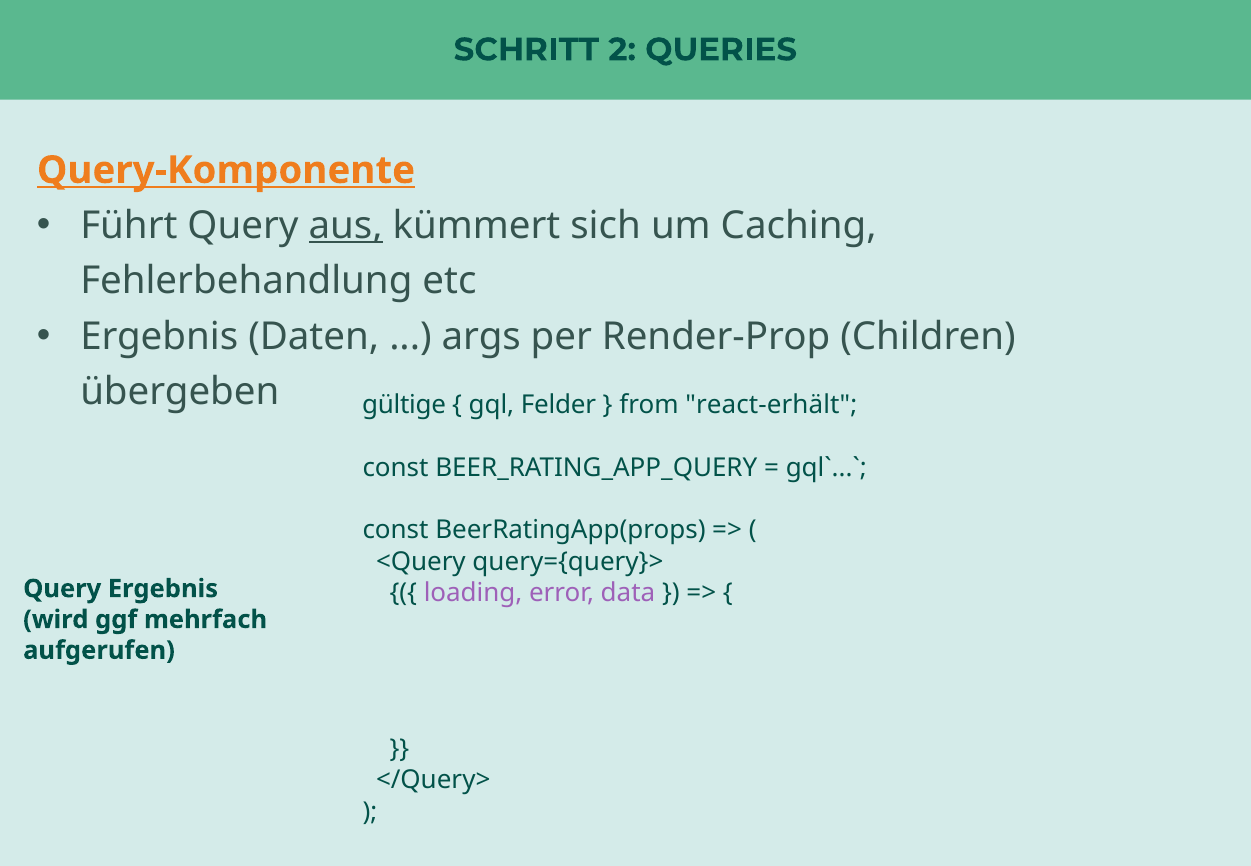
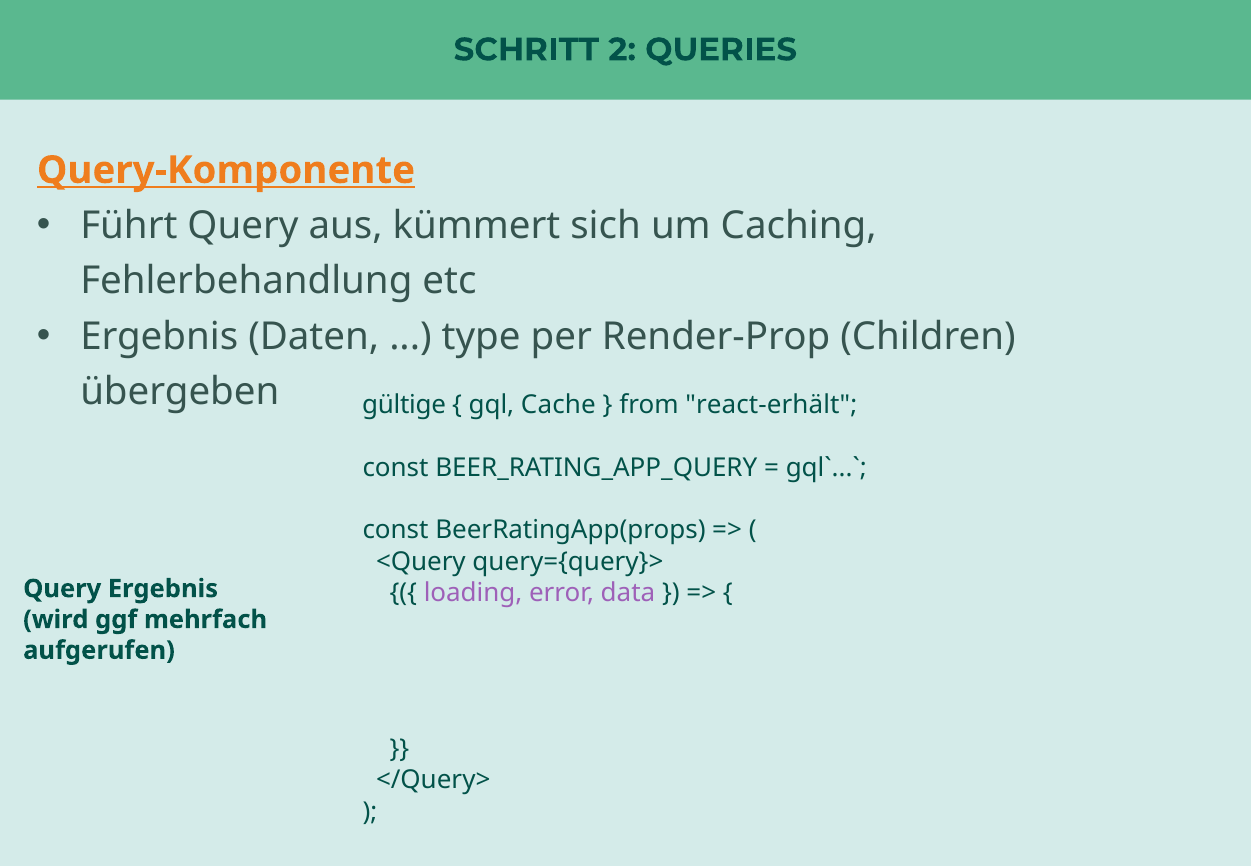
aus underline: present -> none
args: args -> type
Felder: Felder -> Cache
